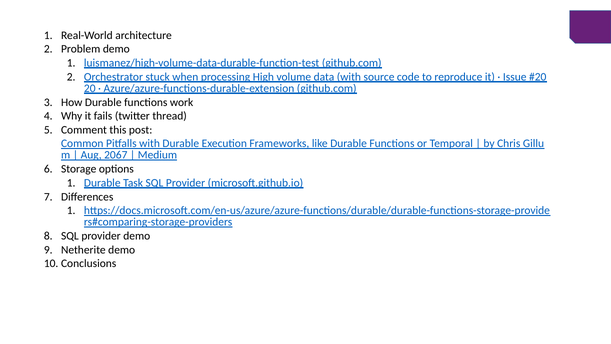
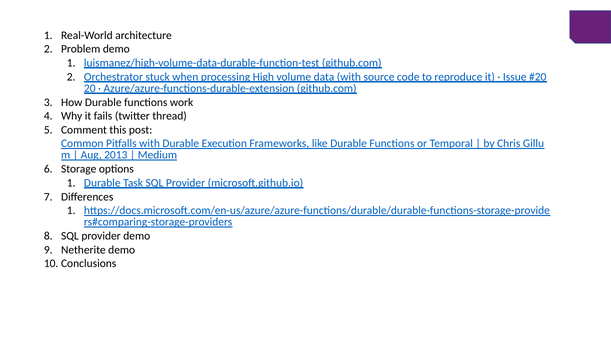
2067: 2067 -> 2013
